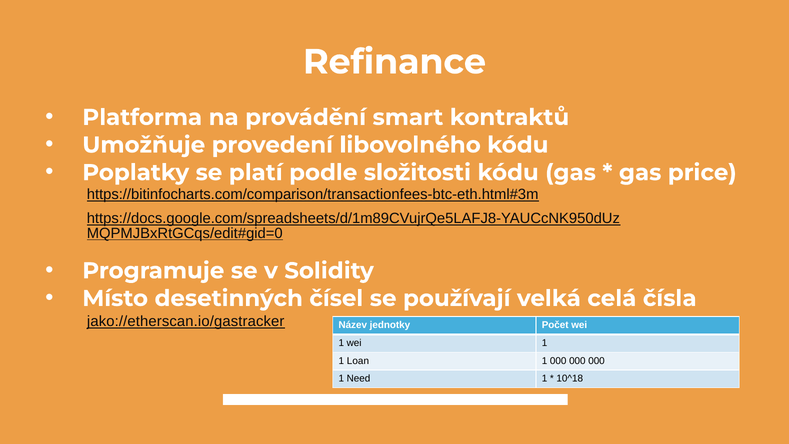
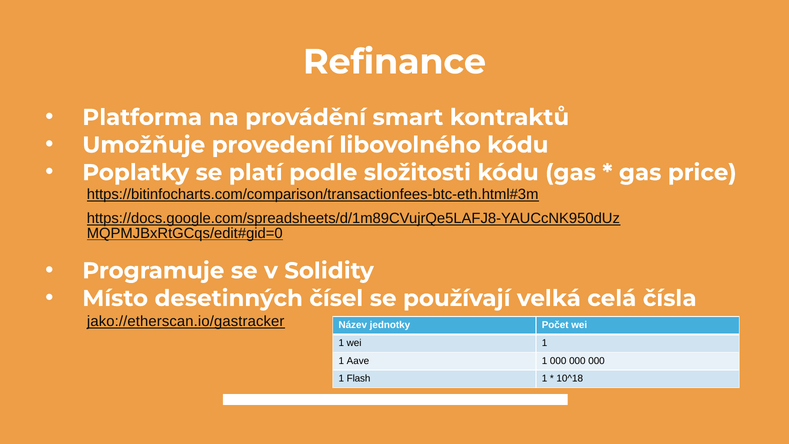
Loan: Loan -> Aave
Need: Need -> Flash
